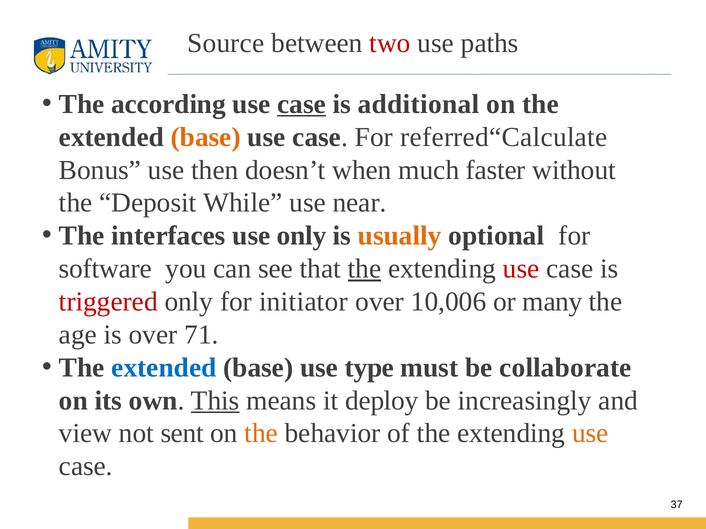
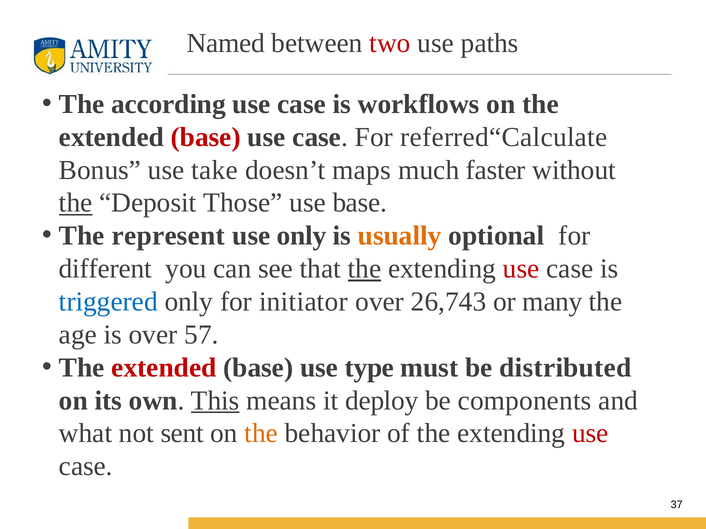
Source: Source -> Named
case at (302, 104) underline: present -> none
additional: additional -> workflows
base at (206, 137) colour: orange -> red
then: then -> take
when: when -> maps
the at (76, 203) underline: none -> present
While: While -> Those
use near: near -> base
interfaces: interfaces -> represent
software: software -> different
triggered colour: red -> blue
10,006: 10,006 -> 26,743
71: 71 -> 57
extended at (164, 368) colour: blue -> red
collaborate: collaborate -> distributed
increasingly: increasingly -> components
view: view -> what
use at (590, 434) colour: orange -> red
